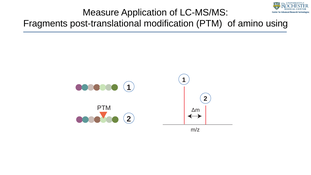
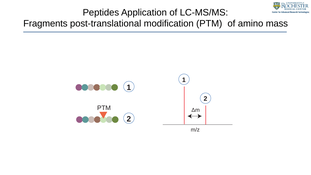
Measure: Measure -> Peptides
using: using -> mass
